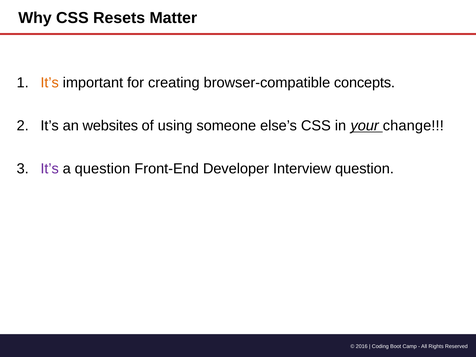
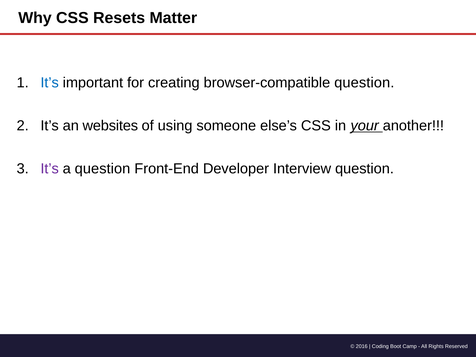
It’s at (50, 83) colour: orange -> blue
browser-compatible concepts: concepts -> question
change: change -> another
